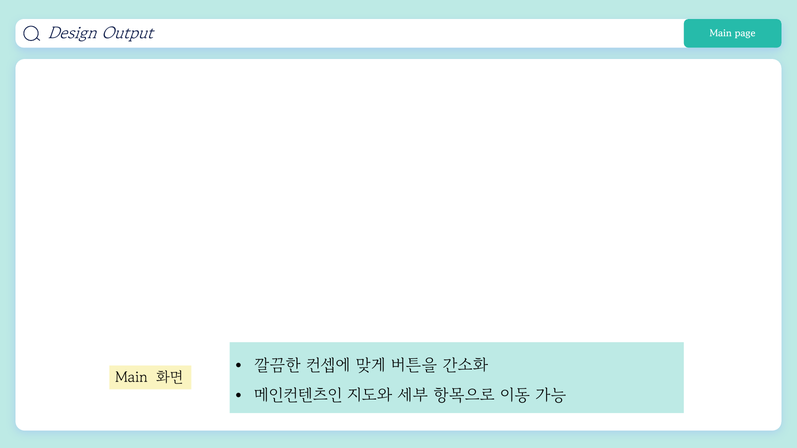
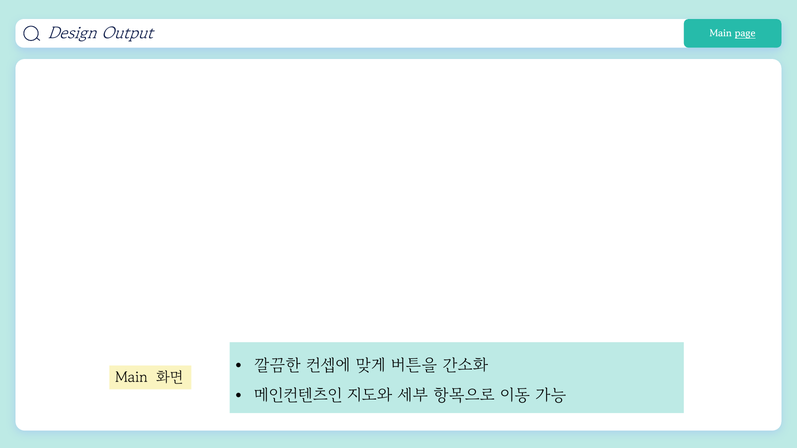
page underline: none -> present
